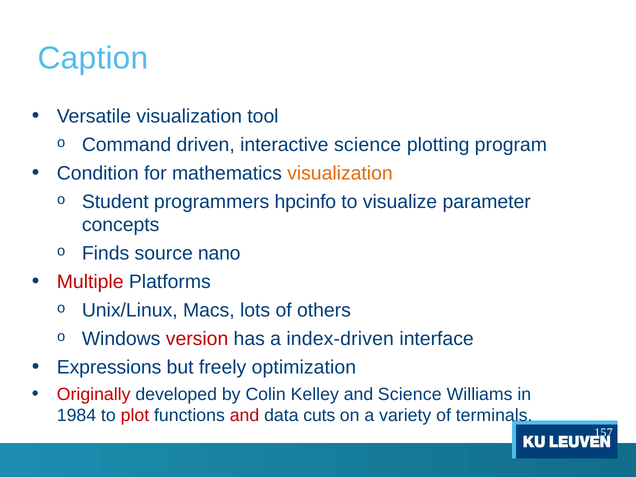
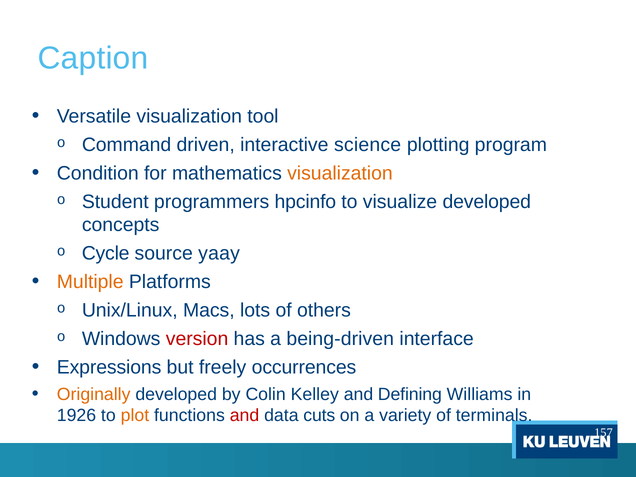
visualize parameter: parameter -> developed
Finds: Finds -> Cycle
nano: nano -> yaay
Multiple colour: red -> orange
index-driven: index-driven -> being-driven
optimization: optimization -> occurrences
Originally colour: red -> orange
and Science: Science -> Defining
1984: 1984 -> 1926
plot colour: red -> orange
